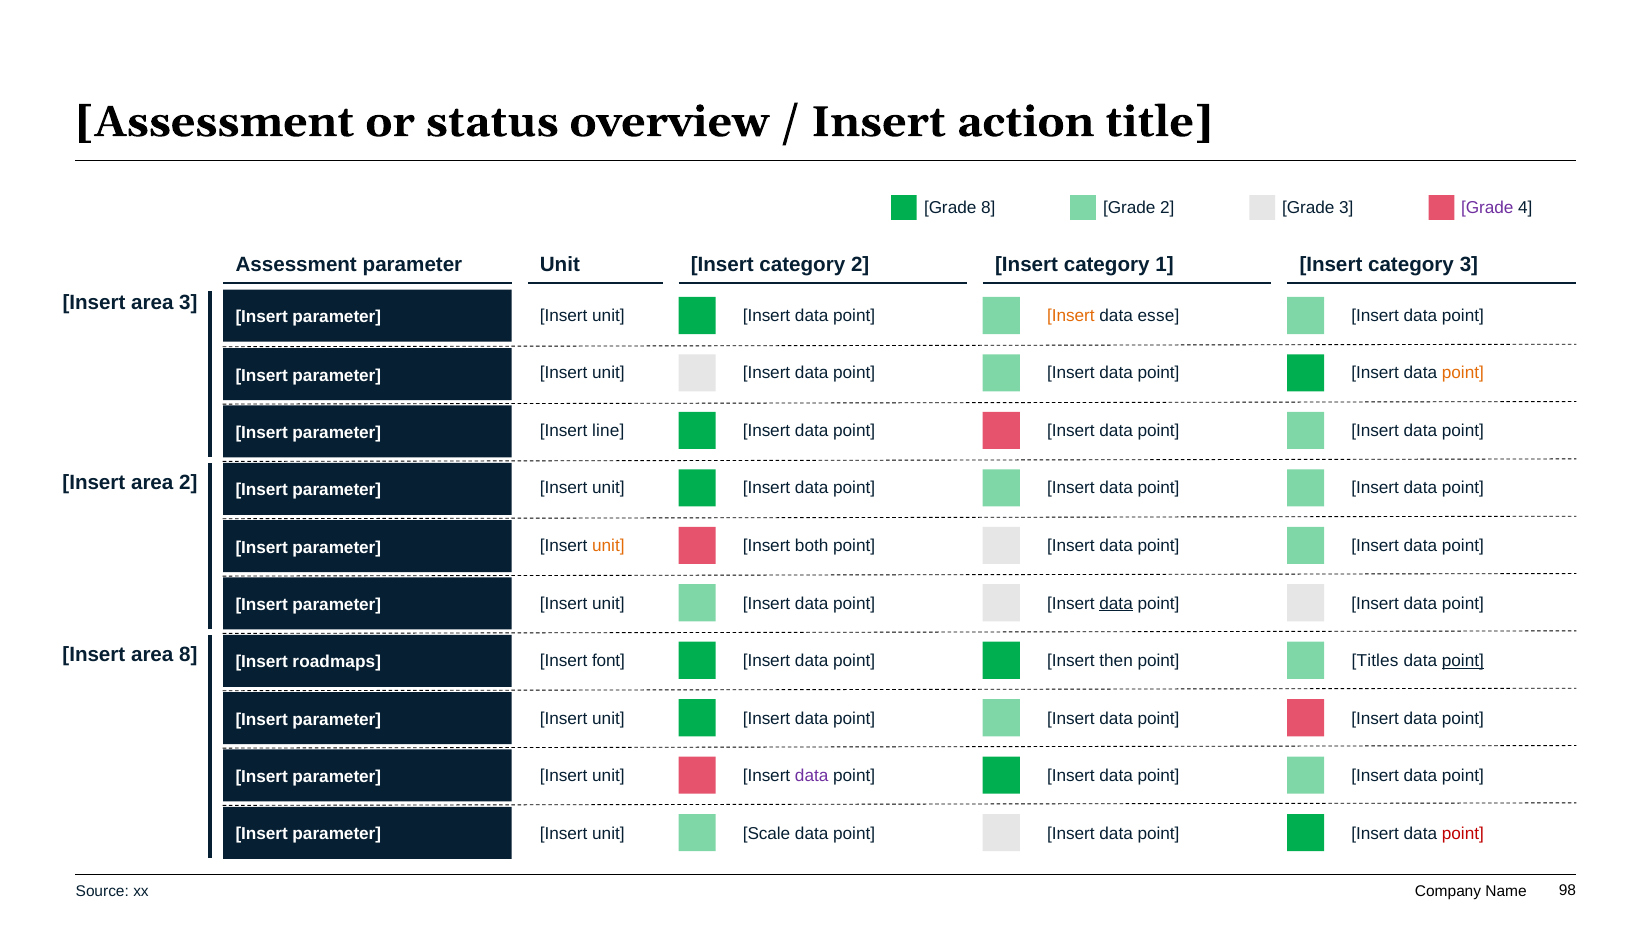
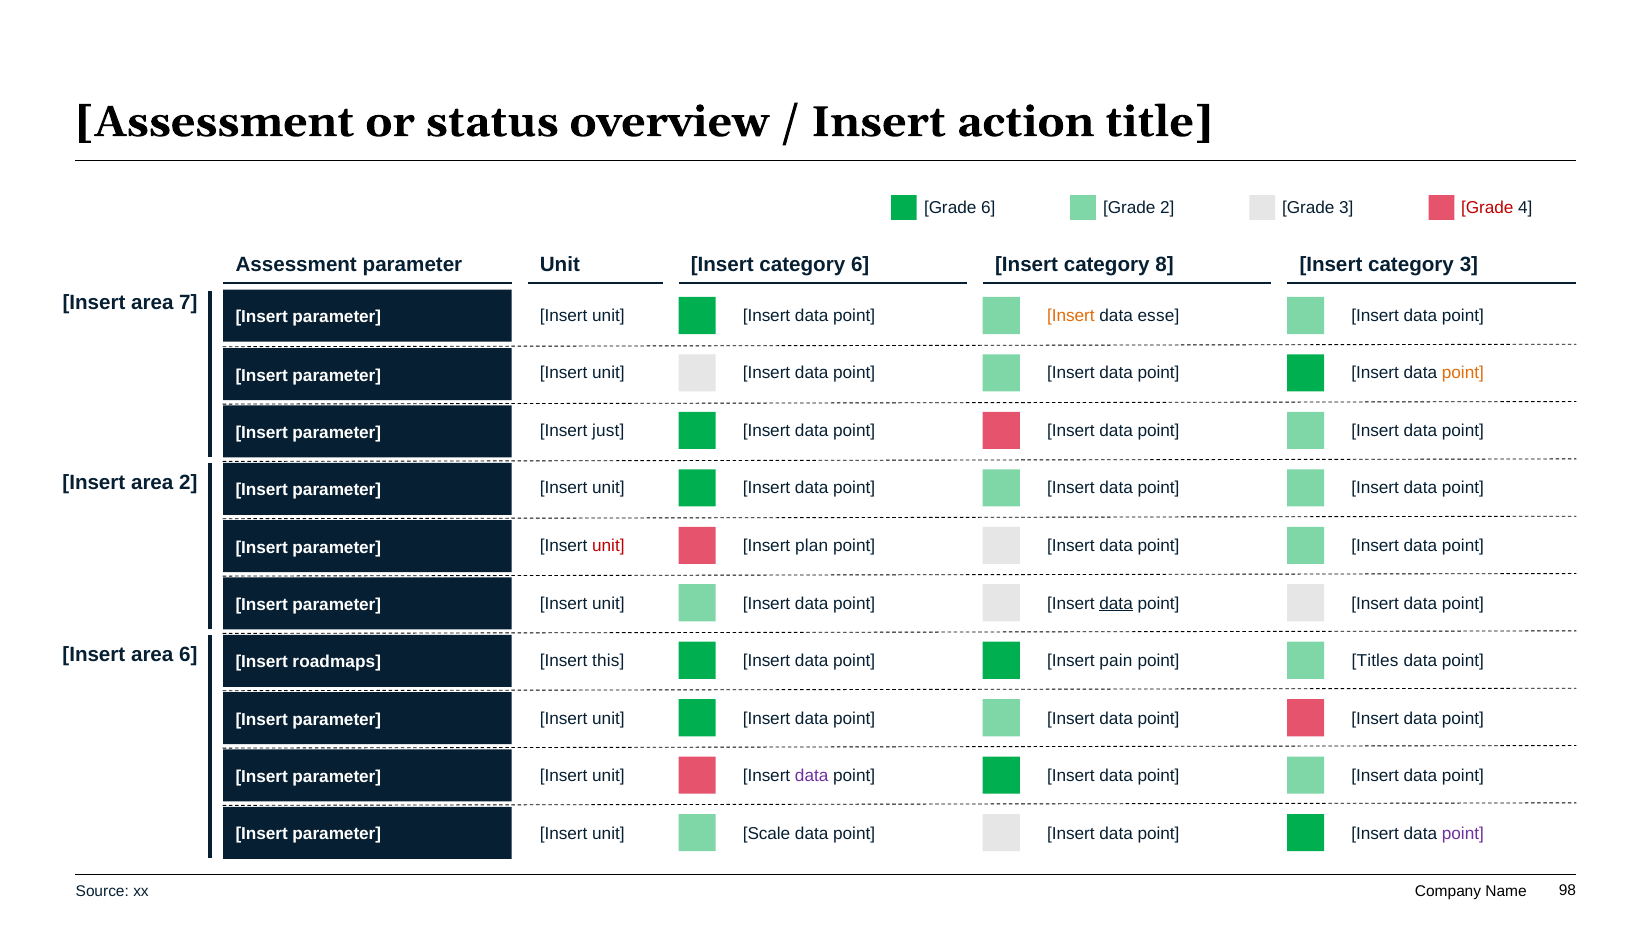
Grade 8: 8 -> 6
Grade at (1487, 208) colour: purple -> red
category 2: 2 -> 6
1: 1 -> 8
area 3: 3 -> 7
line: line -> just
unit at (608, 546) colour: orange -> red
both: both -> plan
area 8: 8 -> 6
font: font -> this
then: then -> pain
point at (1463, 661) underline: present -> none
point at (1463, 833) colour: red -> purple
